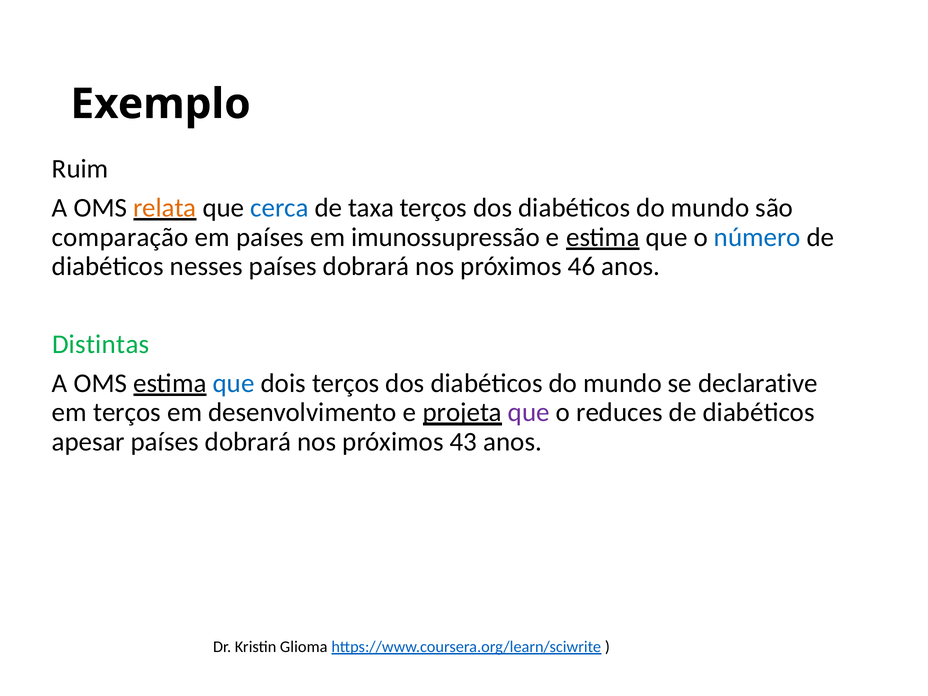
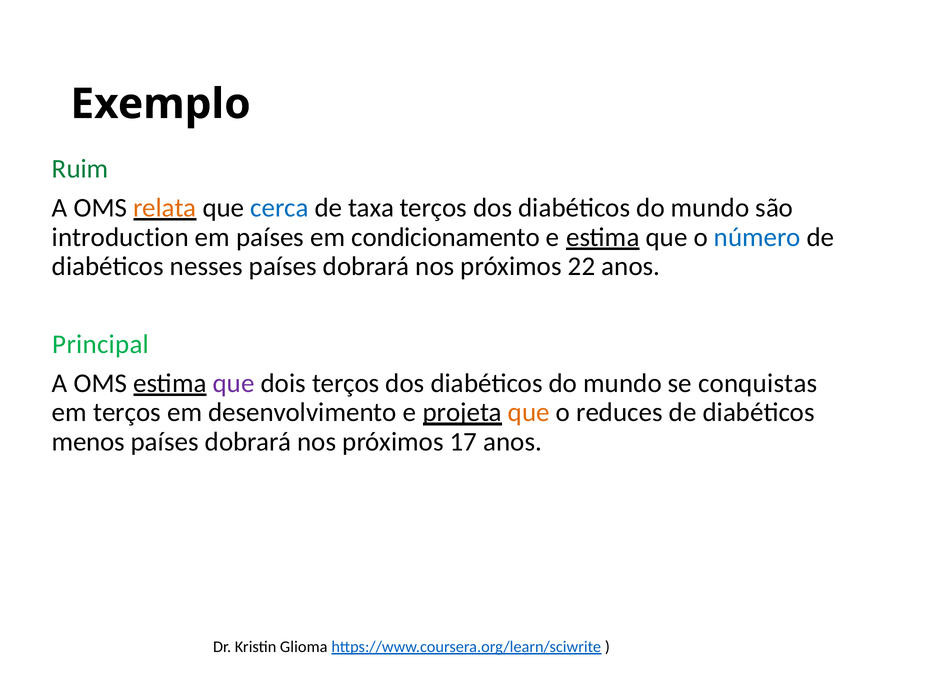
Ruim colour: black -> green
comparação: comparação -> introduction
imunossupressão: imunossupressão -> condicionamento
46: 46 -> 22
Distintas: Distintas -> Principal
que at (234, 383) colour: blue -> purple
declarative: declarative -> conquistas
que at (529, 412) colour: purple -> orange
apesar: apesar -> menos
43: 43 -> 17
